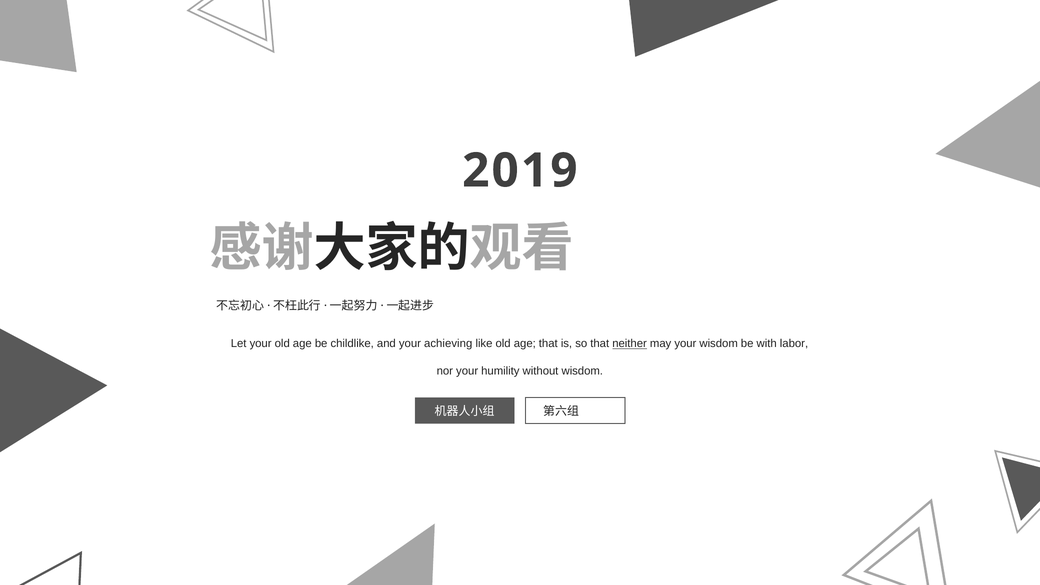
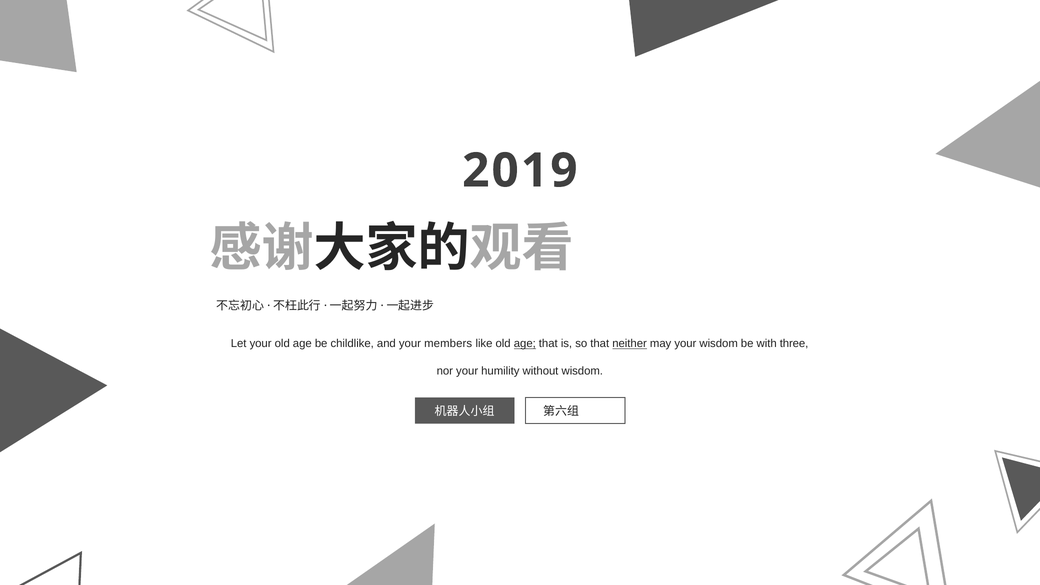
achieving: achieving -> members
age at (525, 344) underline: none -> present
labor: labor -> three
